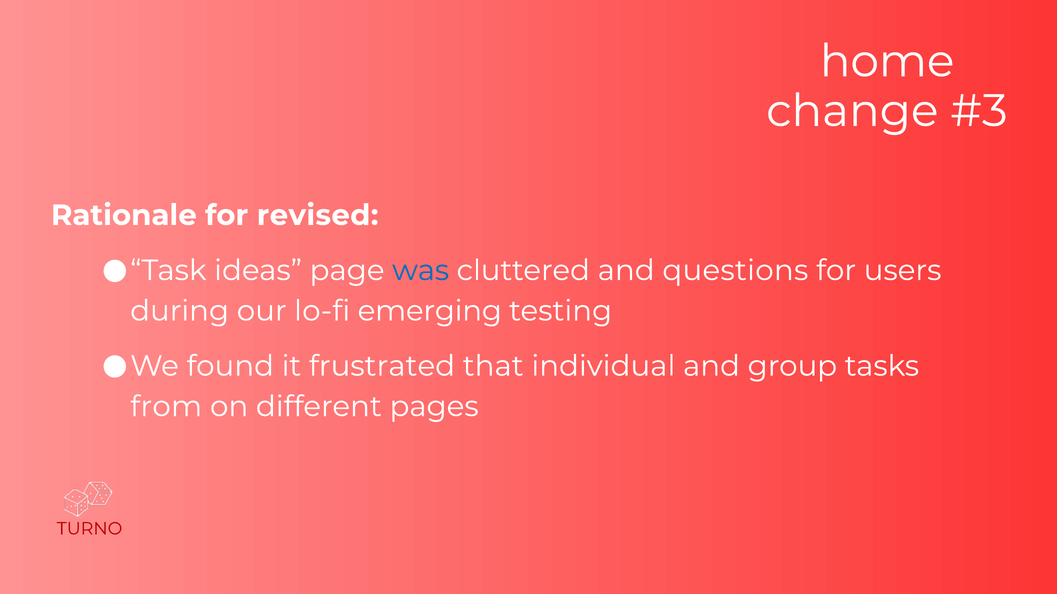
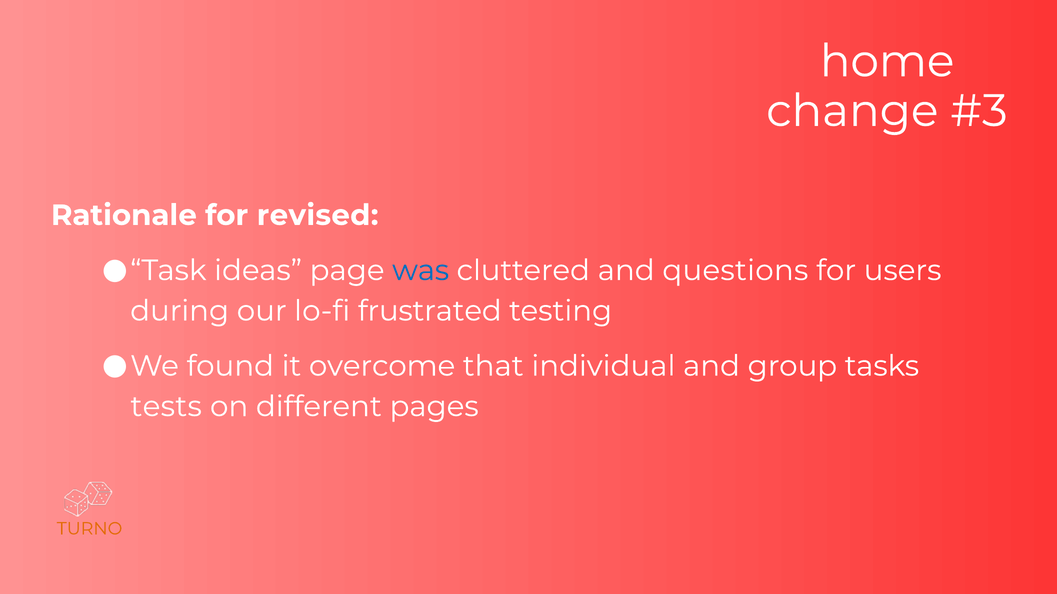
emerging: emerging -> frustrated
frustrated: frustrated -> overcome
from: from -> tests
TURNO colour: red -> orange
